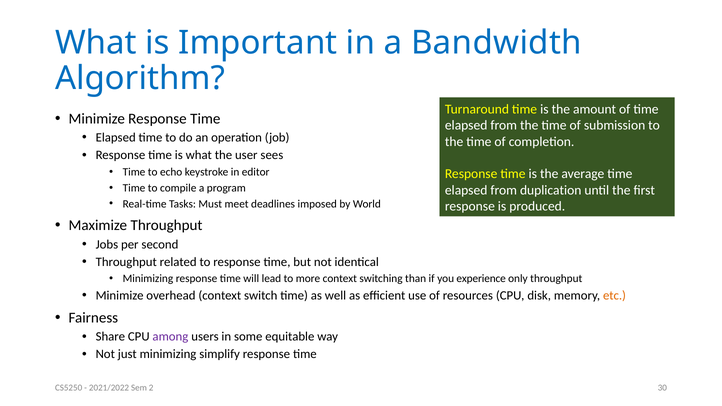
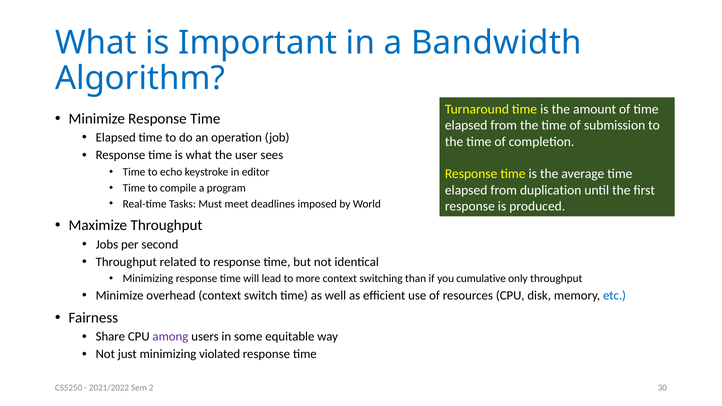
experience: experience -> cumulative
etc colour: orange -> blue
simplify: simplify -> violated
